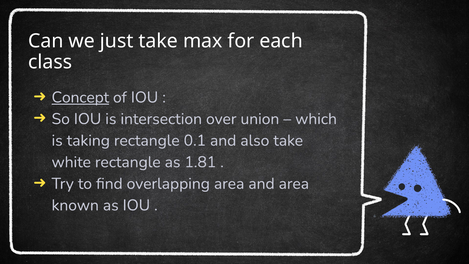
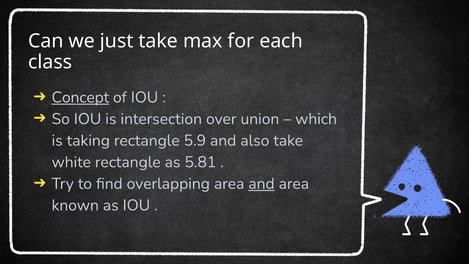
0.1: 0.1 -> 5.9
1.81: 1.81 -> 5.81
and at (261, 184) underline: none -> present
